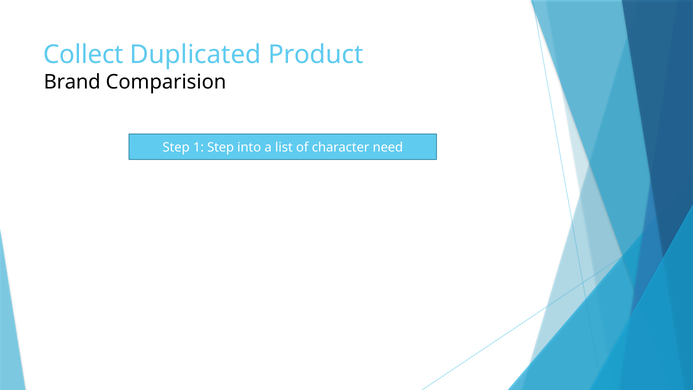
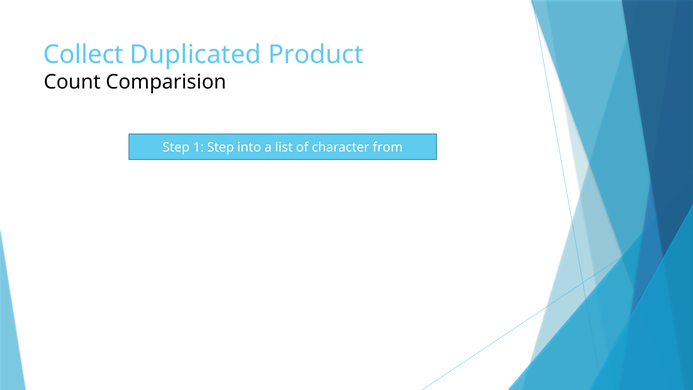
Brand: Brand -> Count
need: need -> from
